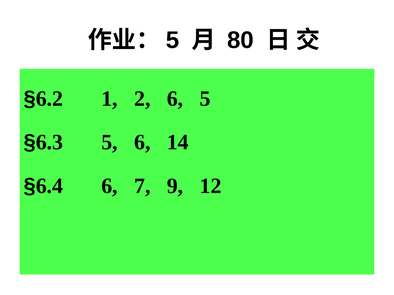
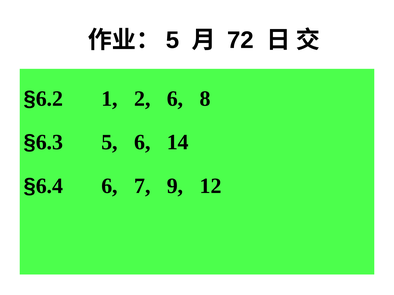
80: 80 -> 72
6 5: 5 -> 8
